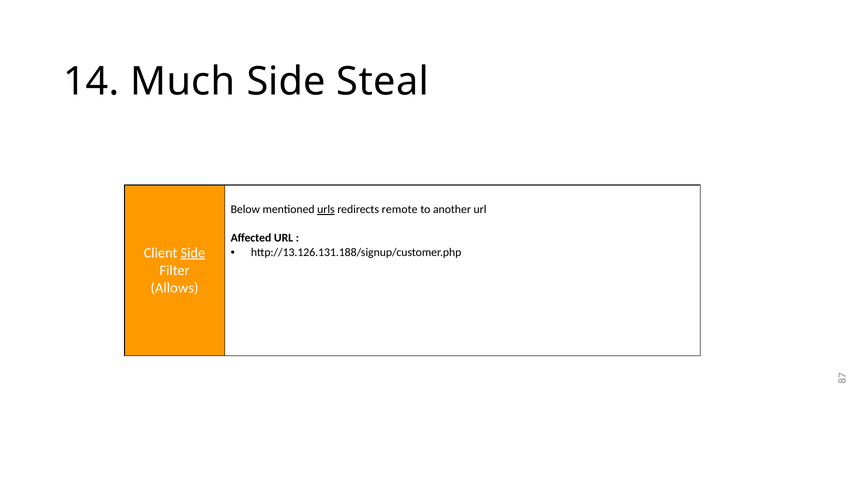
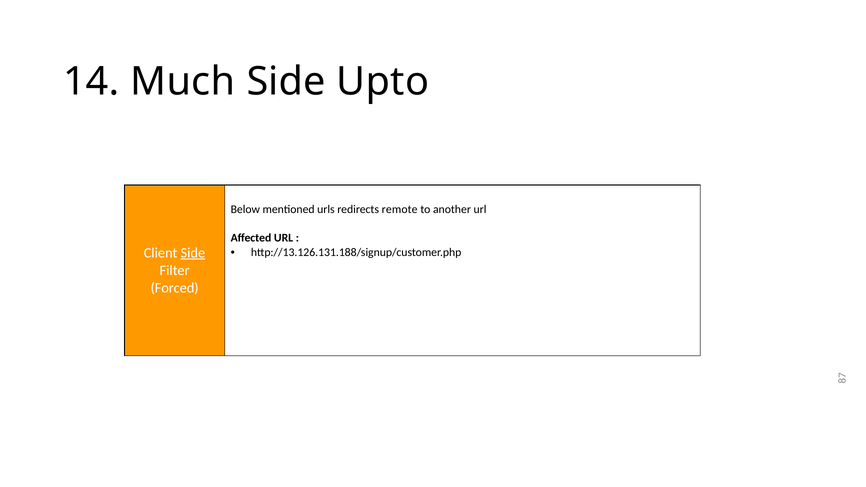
Steal: Steal -> Upto
urls underline: present -> none
Allows: Allows -> Forced
